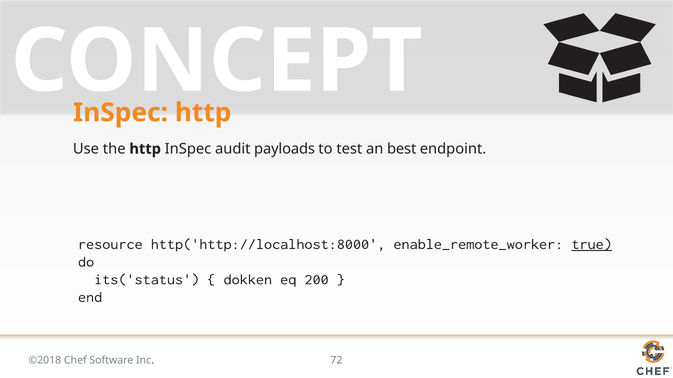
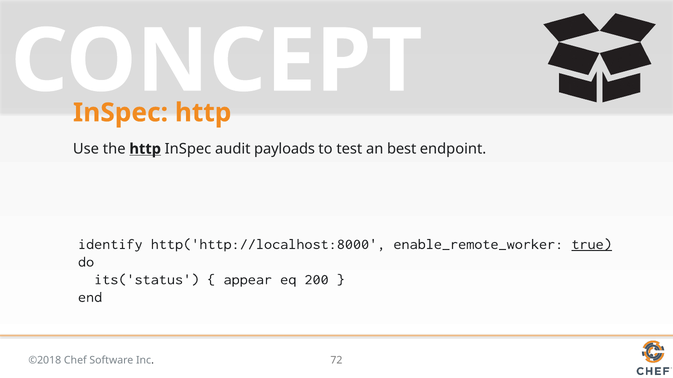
http at (145, 149) underline: none -> present
resource: resource -> identify
dokken: dokken -> appear
